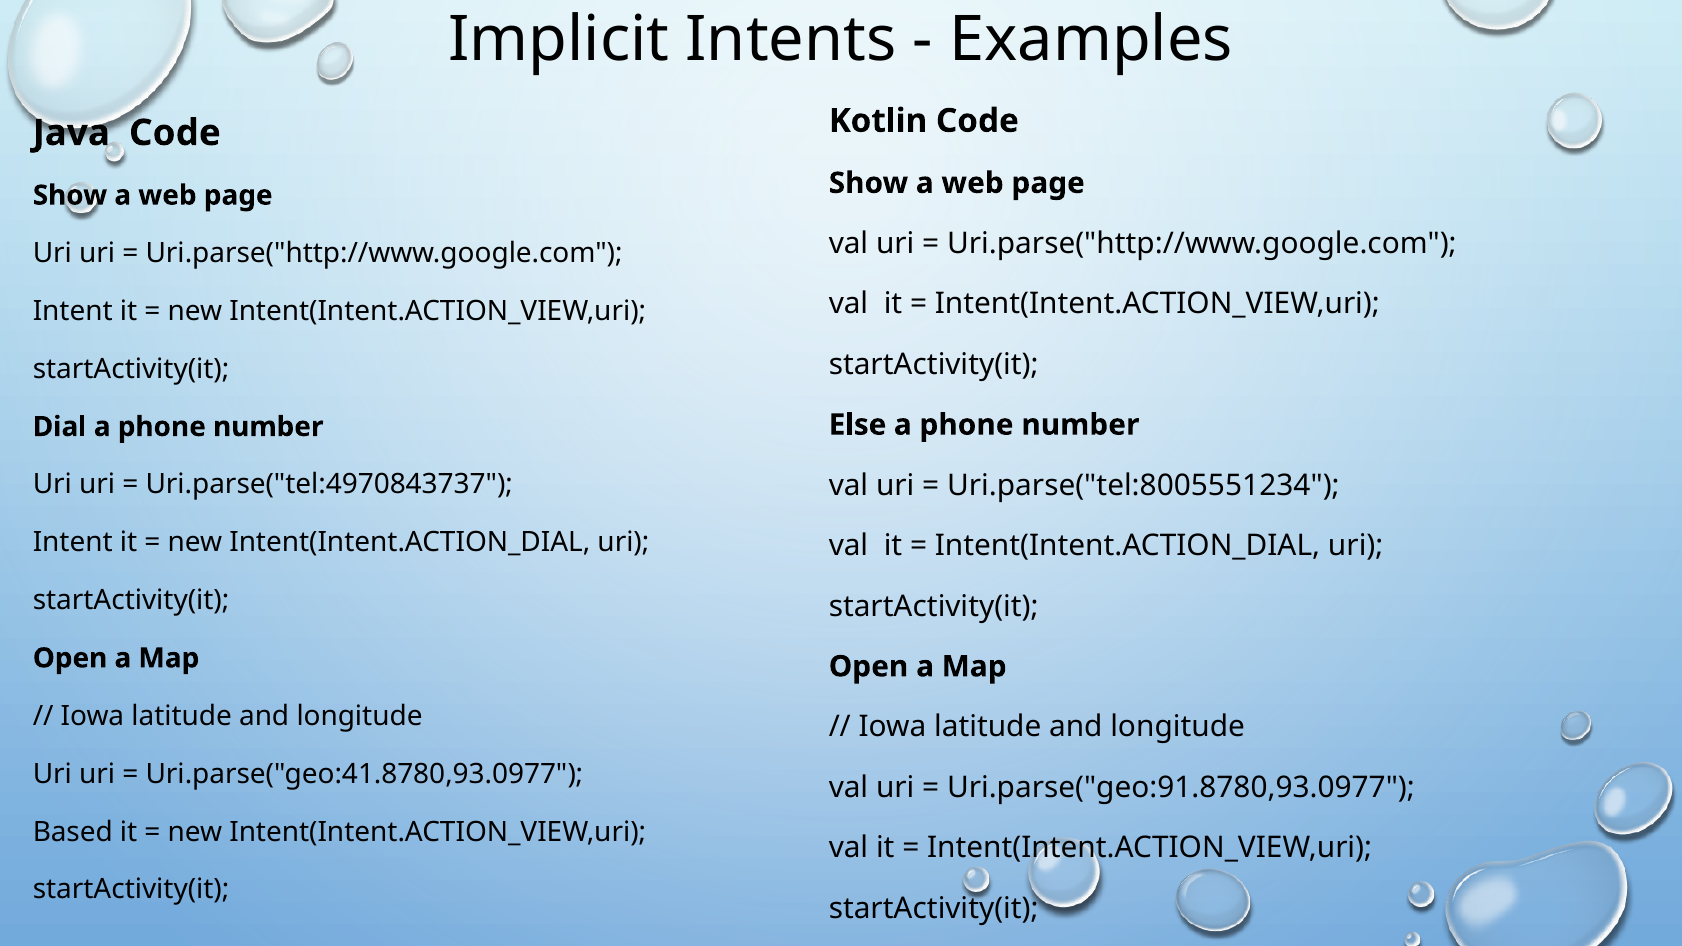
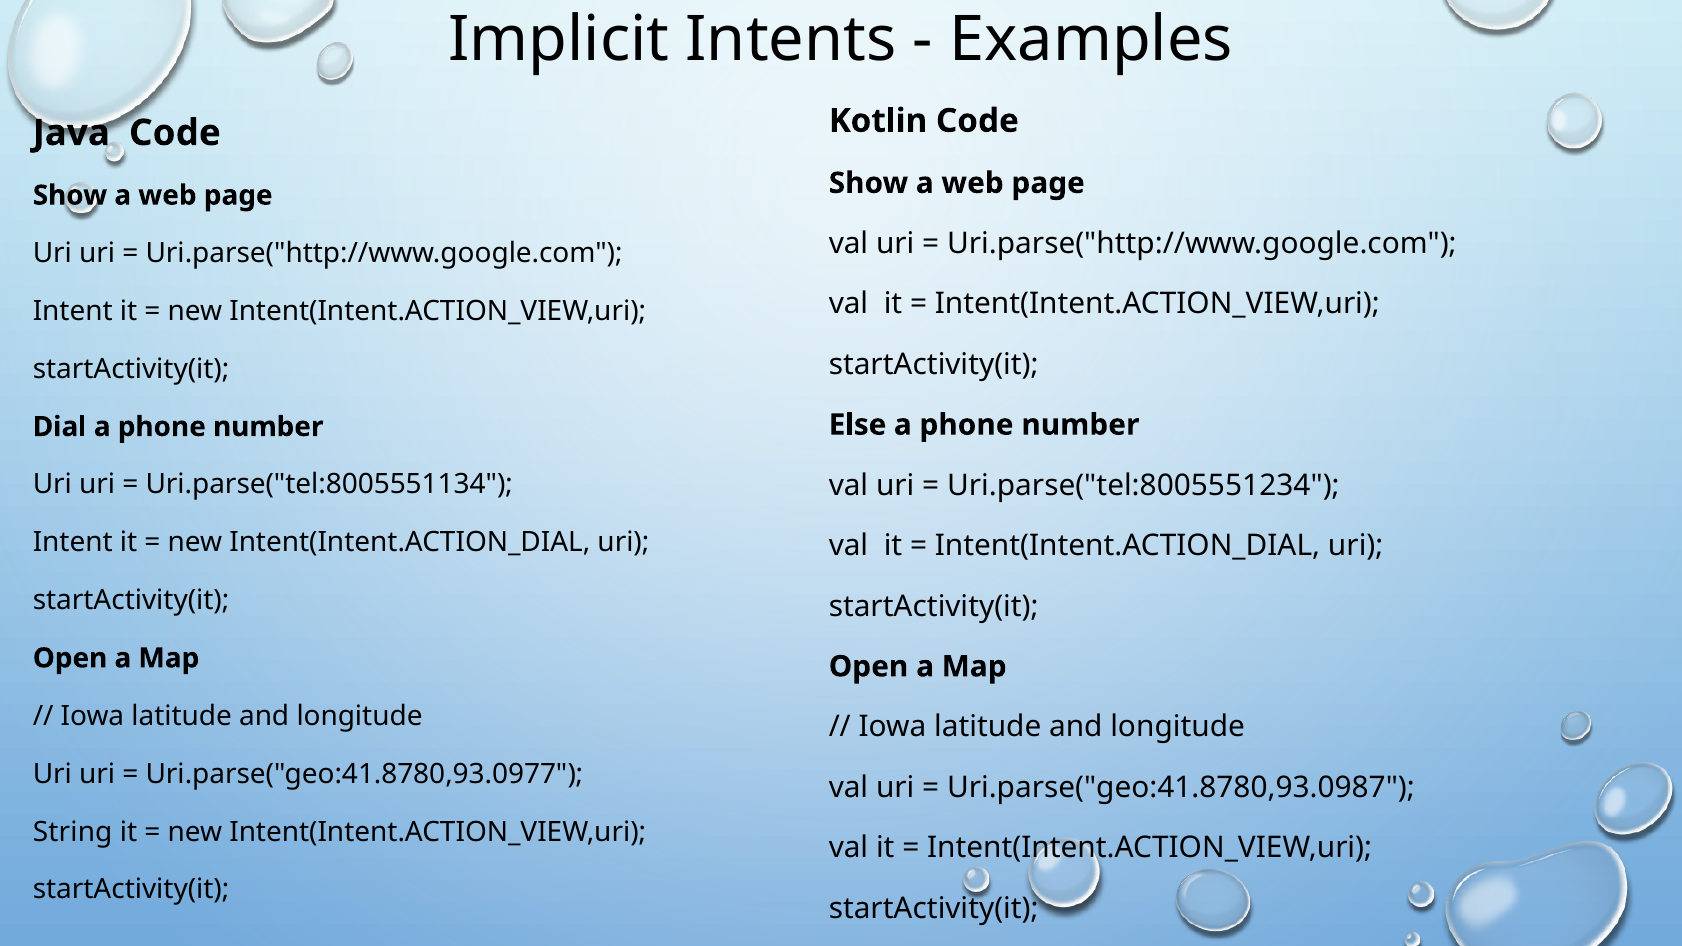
Uri.parse("tel:4970843737: Uri.parse("tel:4970843737 -> Uri.parse("tel:8005551134
Uri.parse("geo:91.8780,93.0977: Uri.parse("geo:91.8780,93.0977 -> Uri.parse("geo:41.8780,93.0987
Based: Based -> String
